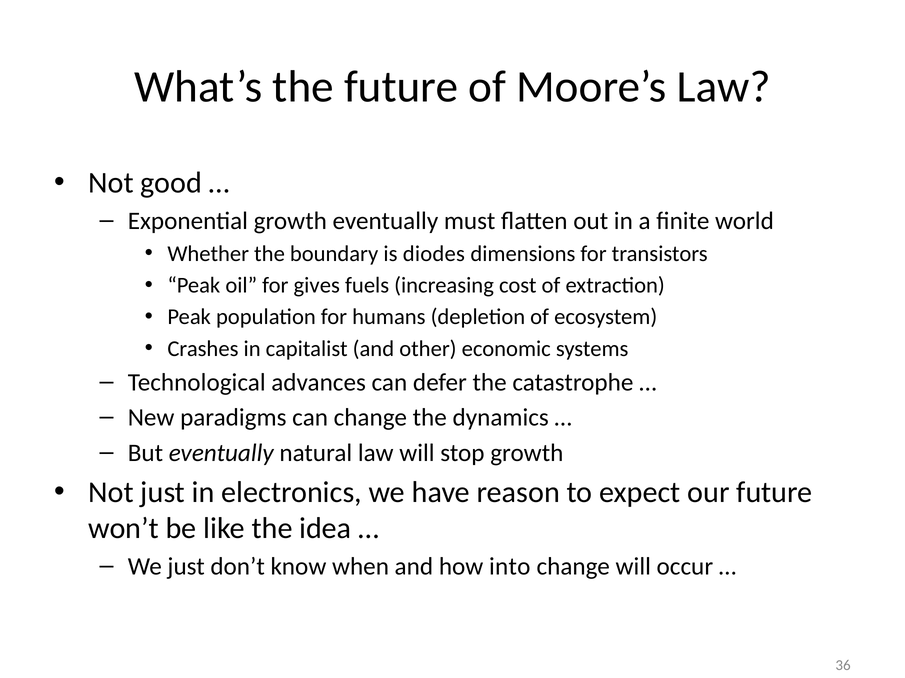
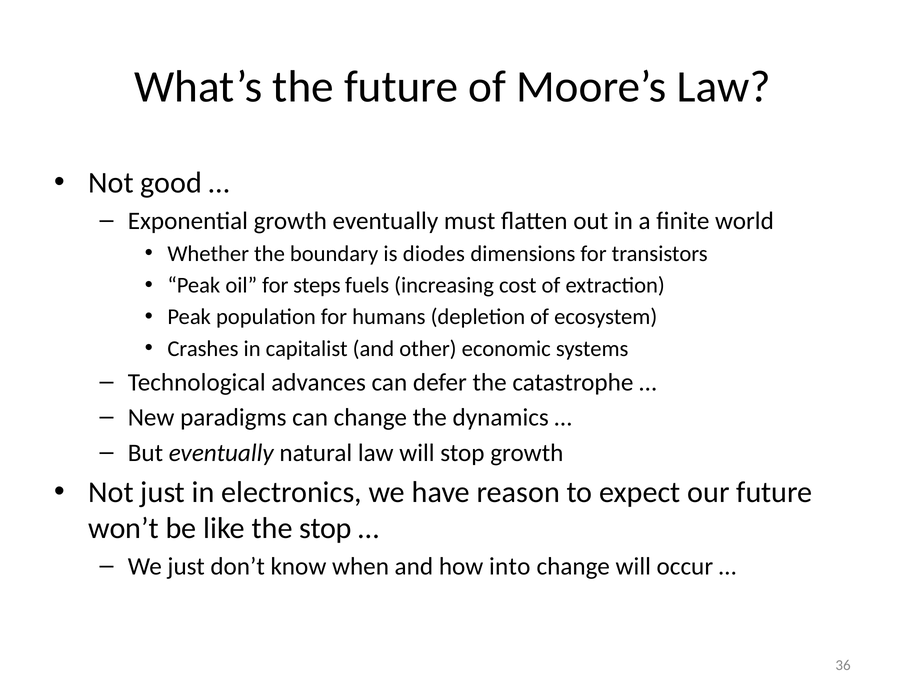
gives: gives -> steps
the idea: idea -> stop
